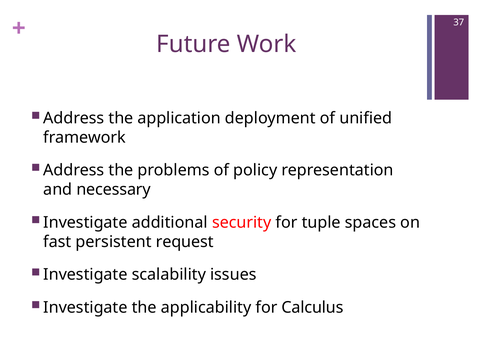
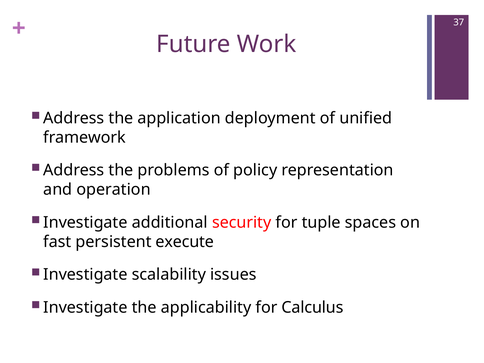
necessary: necessary -> operation
request: request -> execute
